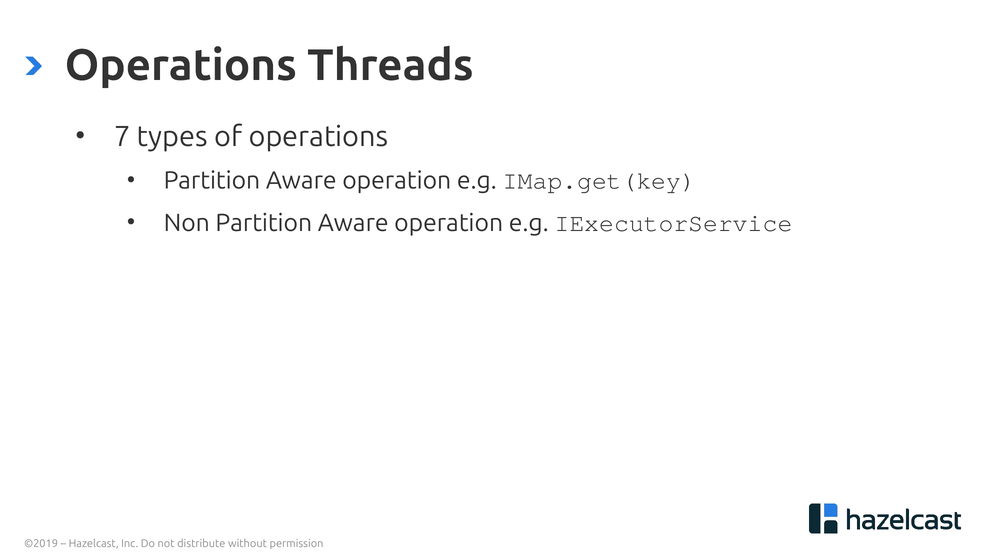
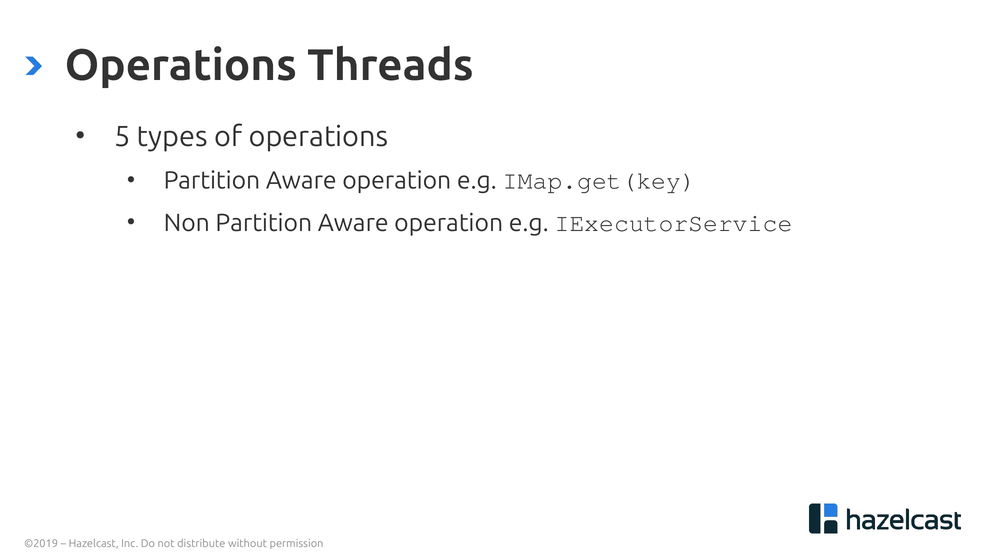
7: 7 -> 5
